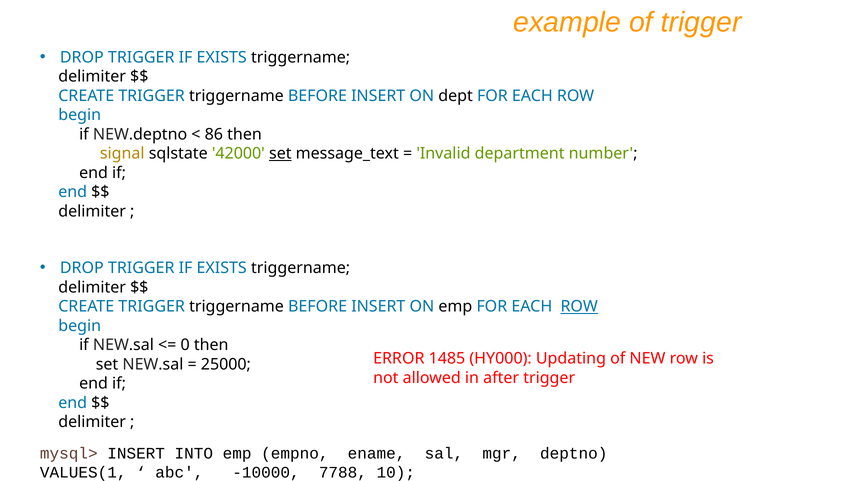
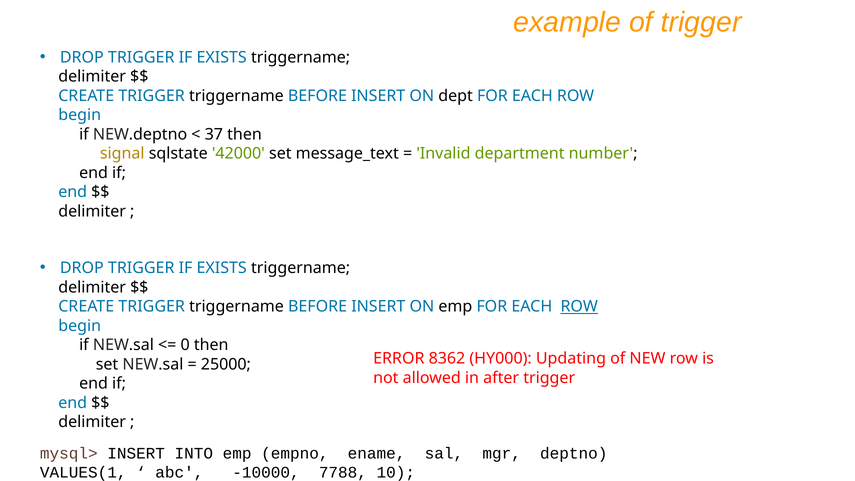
86: 86 -> 37
set at (280, 154) underline: present -> none
1485: 1485 -> 8362
